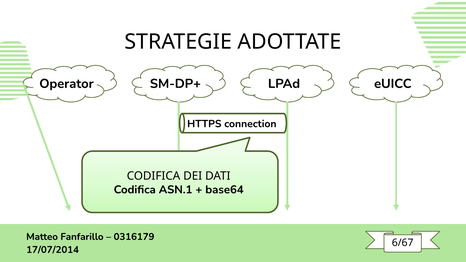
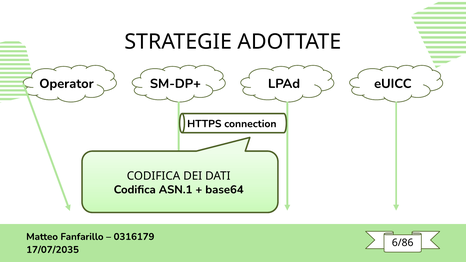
6/67: 6/67 -> 6/86
17/07/2014: 17/07/2014 -> 17/07/2035
